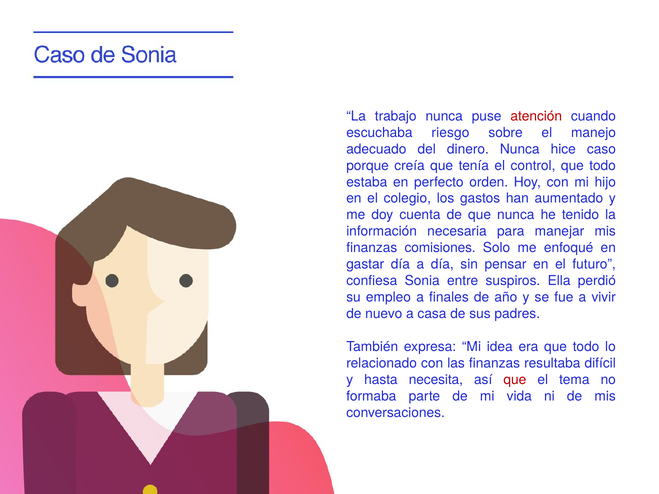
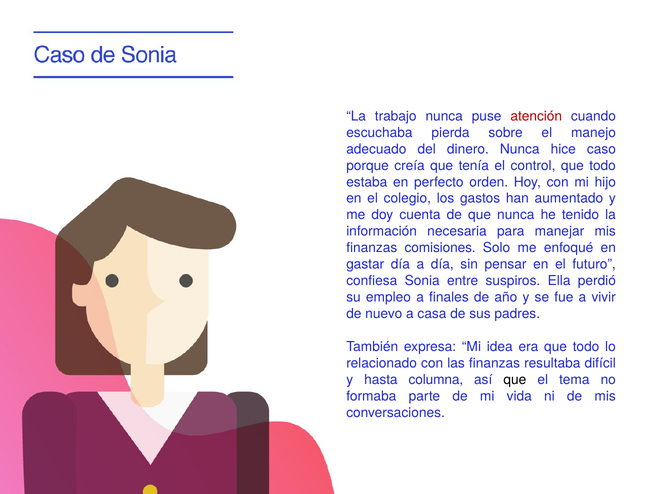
riesgo: riesgo -> pierda
necesita: necesita -> columna
que at (515, 380) colour: red -> black
